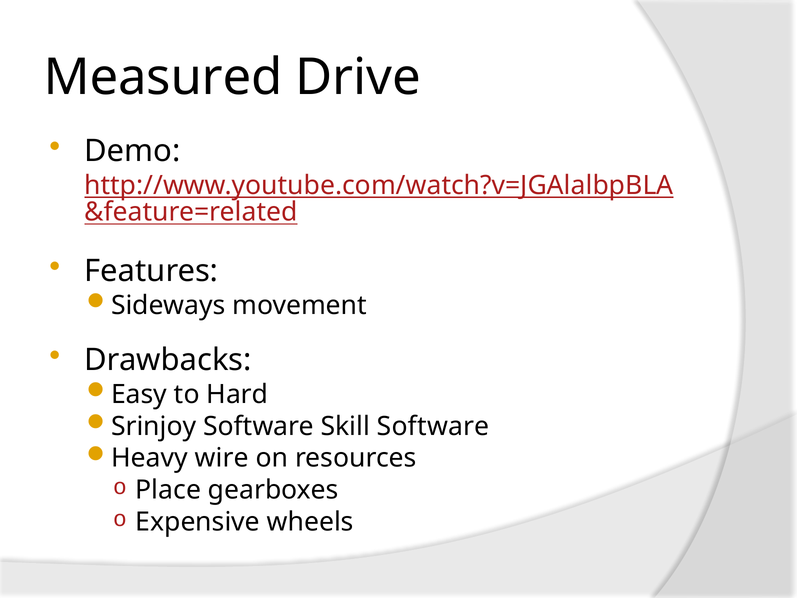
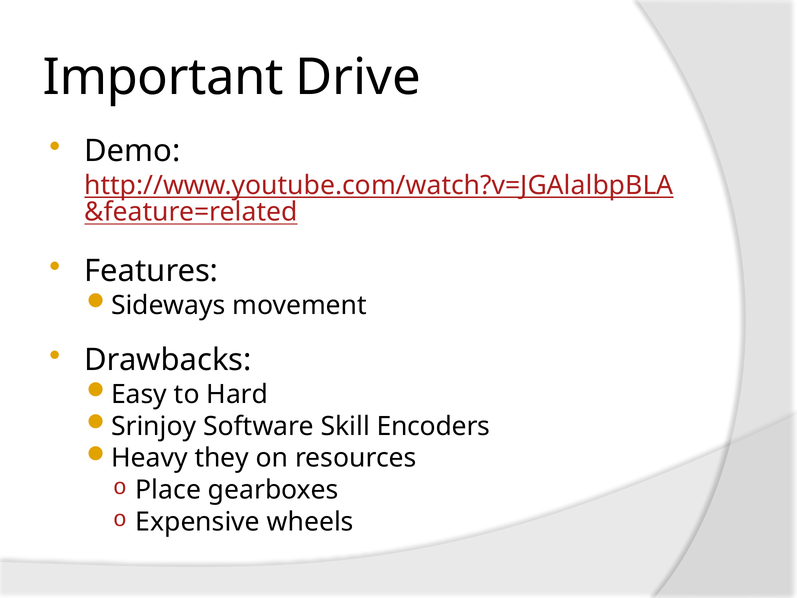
Measured: Measured -> Important
Skill Software: Software -> Encoders
wire: wire -> they
